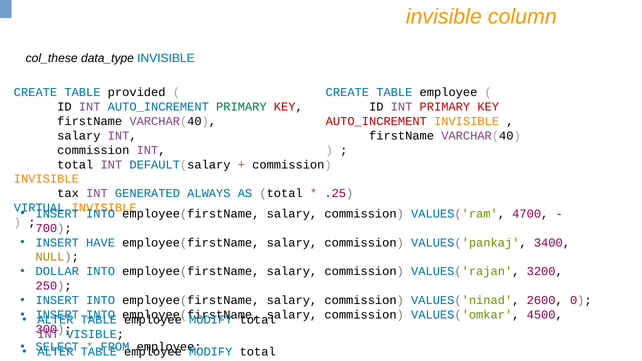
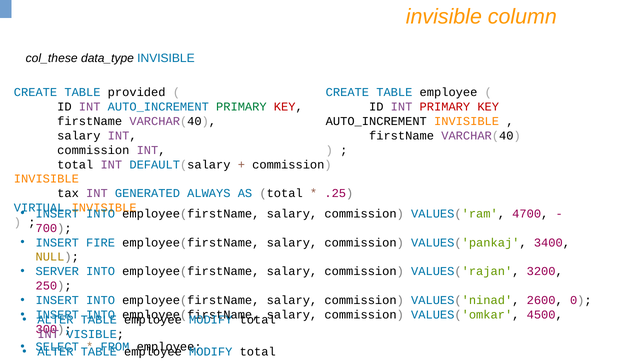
AUTO_INCREMENT at (376, 121) colour: red -> black
HAVE: HAVE -> FIRE
DOLLAR: DOLLAR -> SERVER
